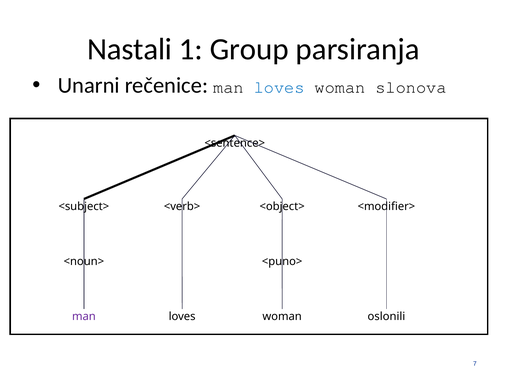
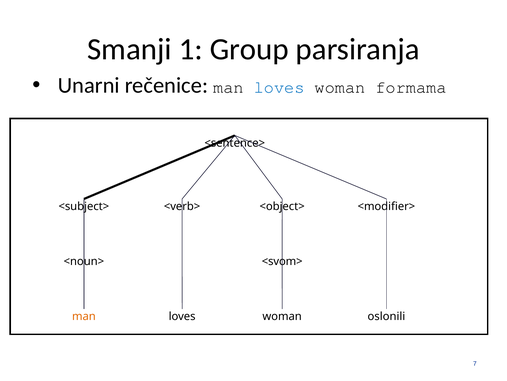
Nastali: Nastali -> Smanji
slonova: slonova -> formama
<puno>: <puno> -> <svom>
man at (84, 316) colour: purple -> orange
